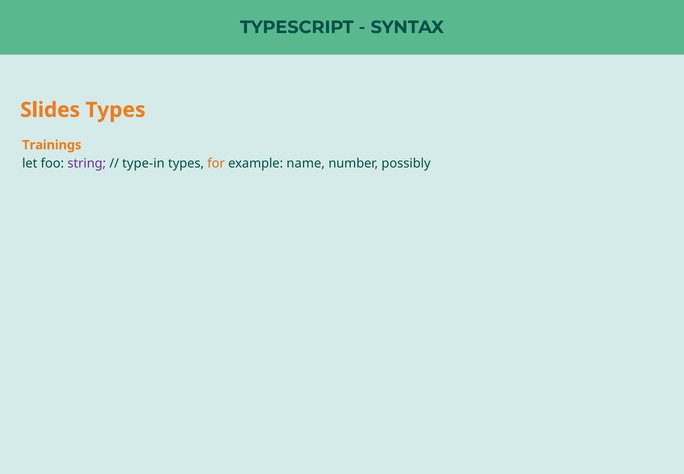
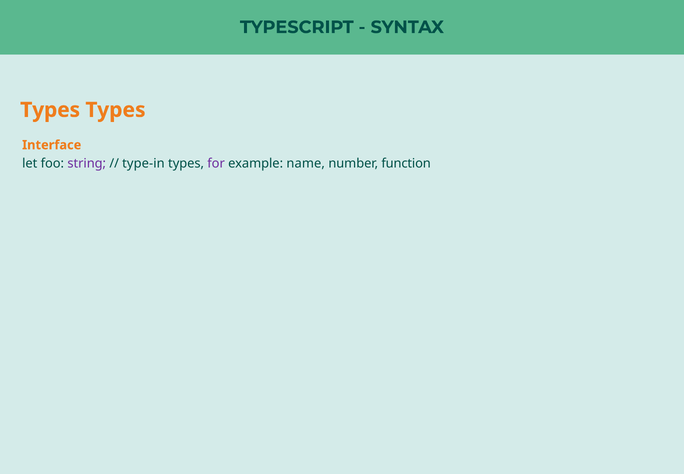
Slides at (50, 110): Slides -> Types
Trainings: Trainings -> Interface
for colour: orange -> purple
possibly: possibly -> function
